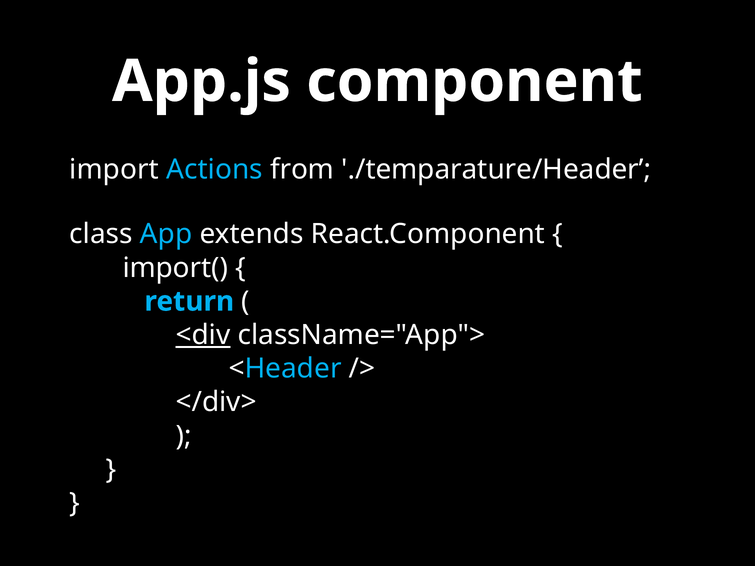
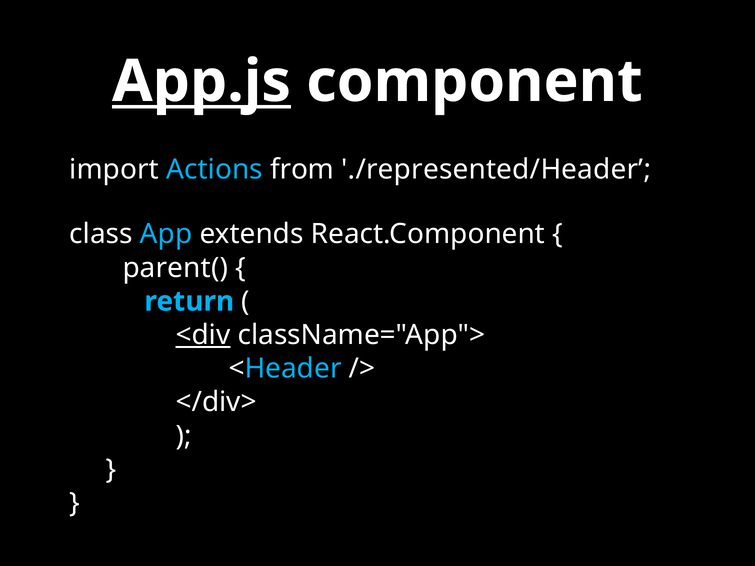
App.js underline: none -> present
./temparature/Header: ./temparature/Header -> ./represented/Header
import(: import( -> parent(
